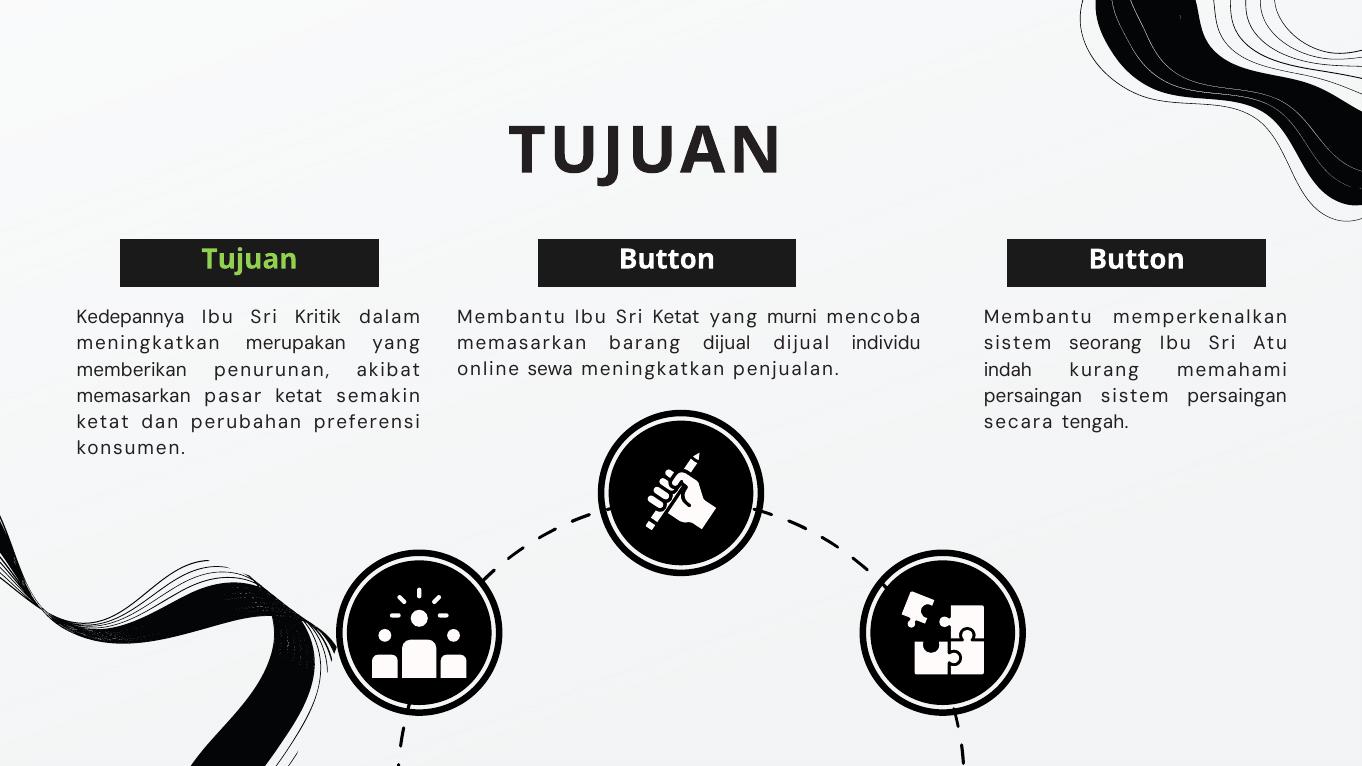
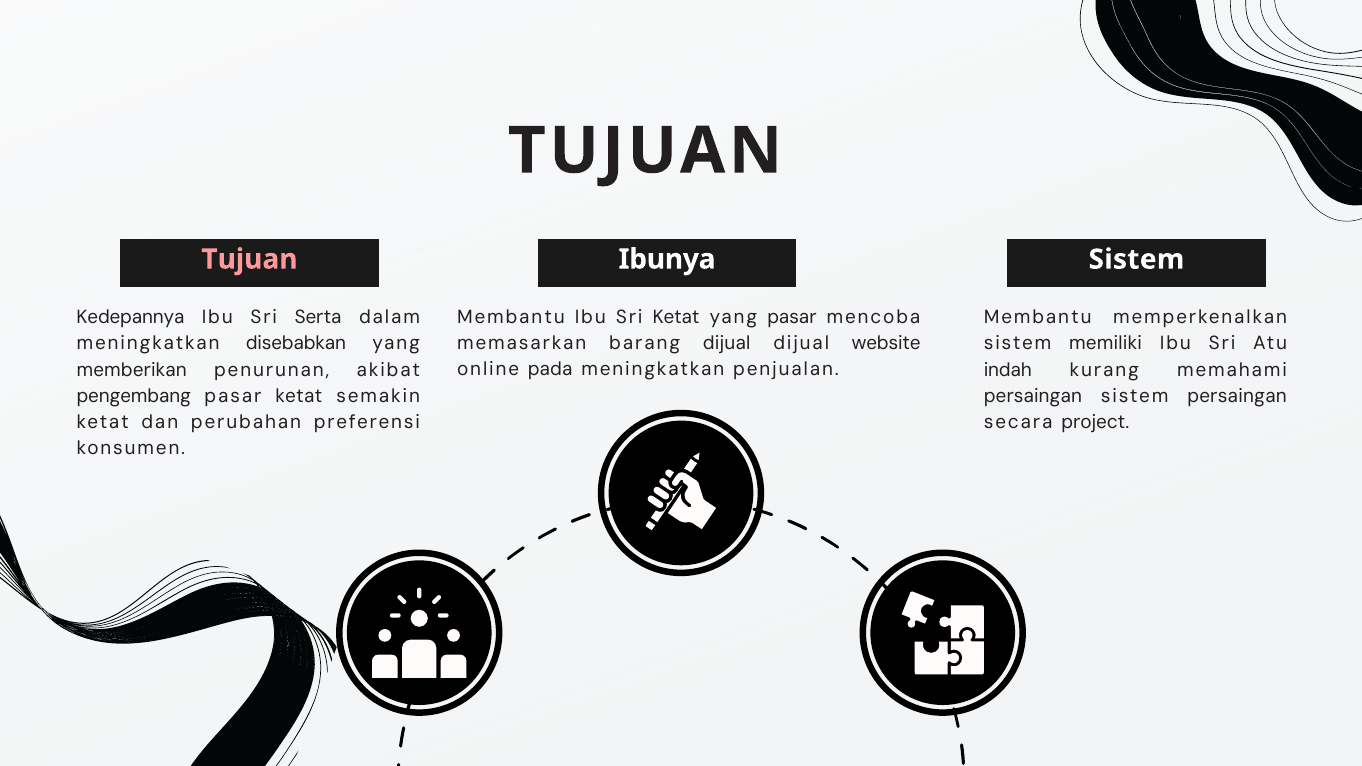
Tujuan at (249, 259) colour: light green -> pink
Button at (667, 259): Button -> Ibunya
Button at (1137, 259): Button -> Sistem
yang murni: murni -> pasar
Kritik: Kritik -> Serta
individu: individu -> website
merupakan: merupakan -> disebabkan
seorang: seorang -> memiliki
sewa: sewa -> pada
memasarkan at (134, 396): memasarkan -> pengembang
tengah: tengah -> project
